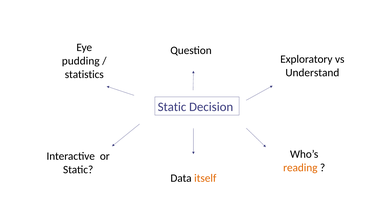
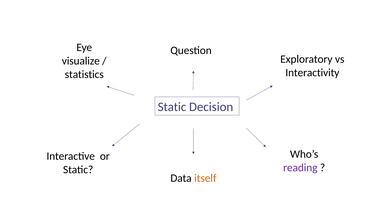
pudding: pudding -> visualize
Understand: Understand -> Interactivity
reading colour: orange -> purple
